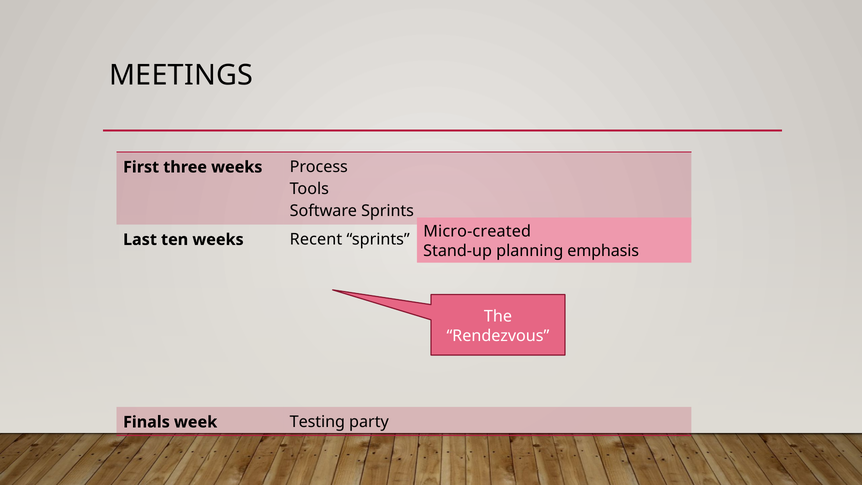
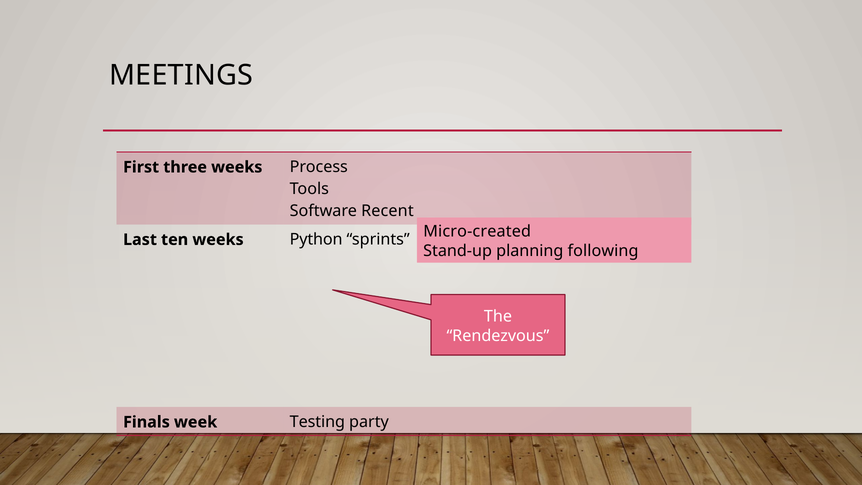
Software Sprints: Sprints -> Recent
Recent: Recent -> Python
emphasis: emphasis -> following
